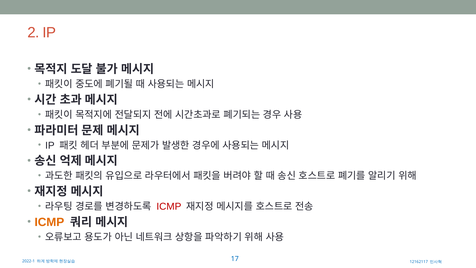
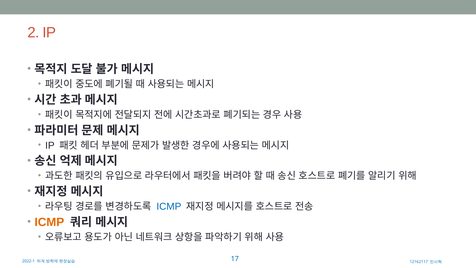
ICMP at (169, 206) colour: red -> blue
